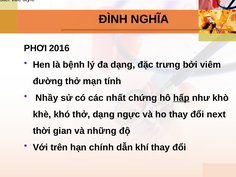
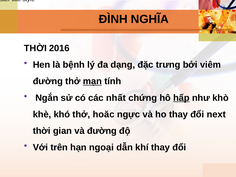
PHƠI at (35, 48): PHƠI -> THỜI
mạn underline: none -> present
Nhầy: Nhầy -> Ngắn
thở dạng: dạng -> hoăc
và những: những -> đường
chính: chính -> ngoại
